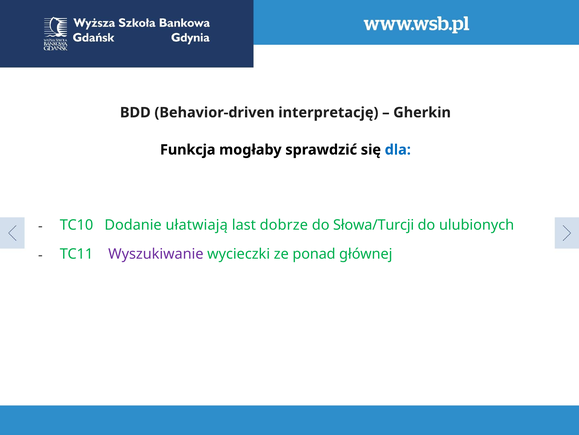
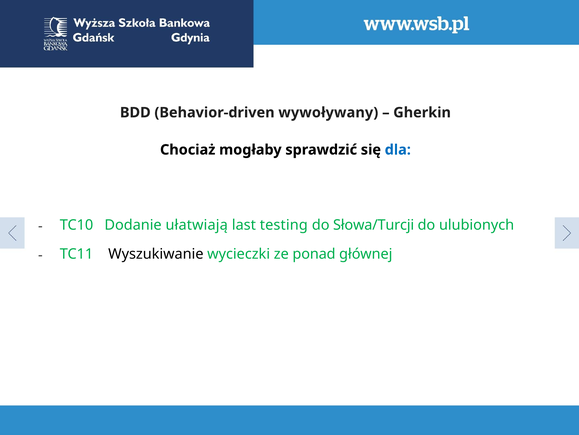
interpretację: interpretację -> wywoływany
Funkcja: Funkcja -> Chociaż
dobrze: dobrze -> testing
Wyszukiwanie colour: purple -> black
